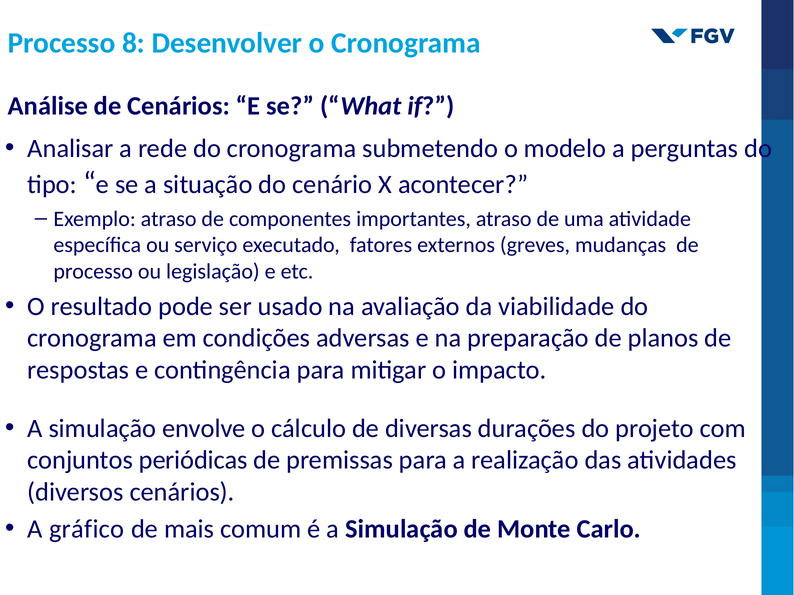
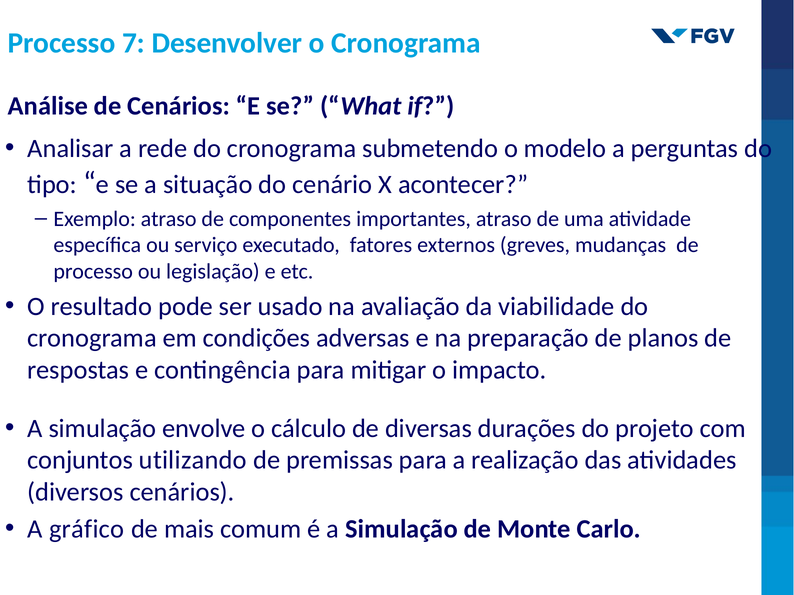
8: 8 -> 7
periódicas: periódicas -> utilizando
